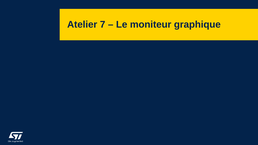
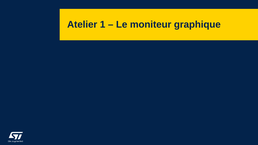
7: 7 -> 1
